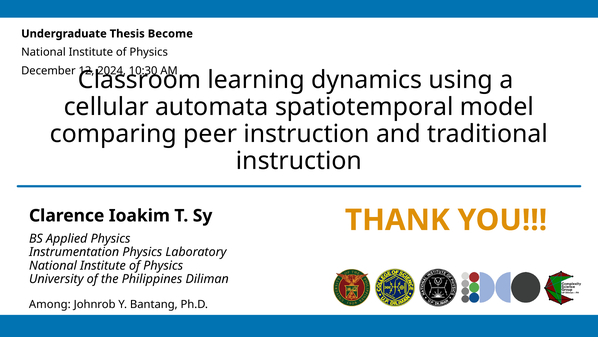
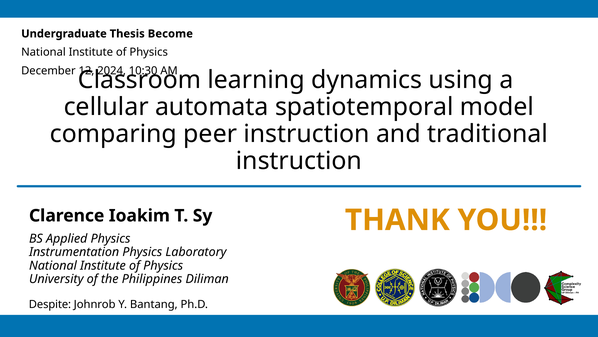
Among: Among -> Despite
